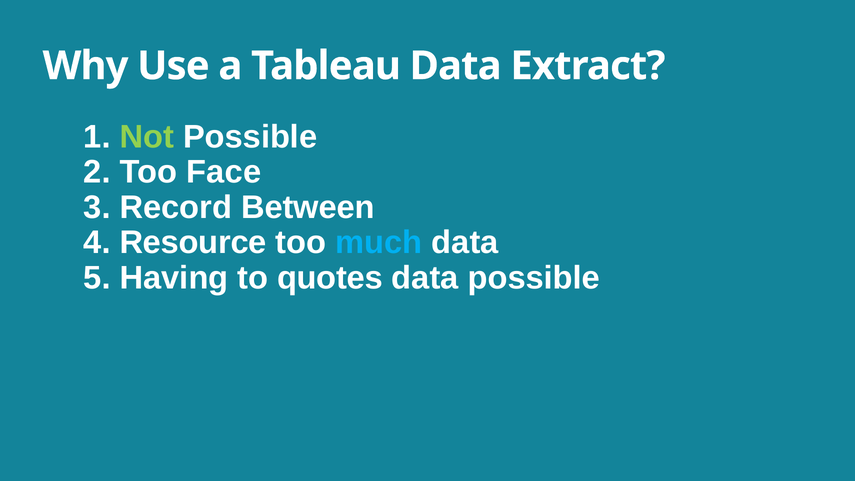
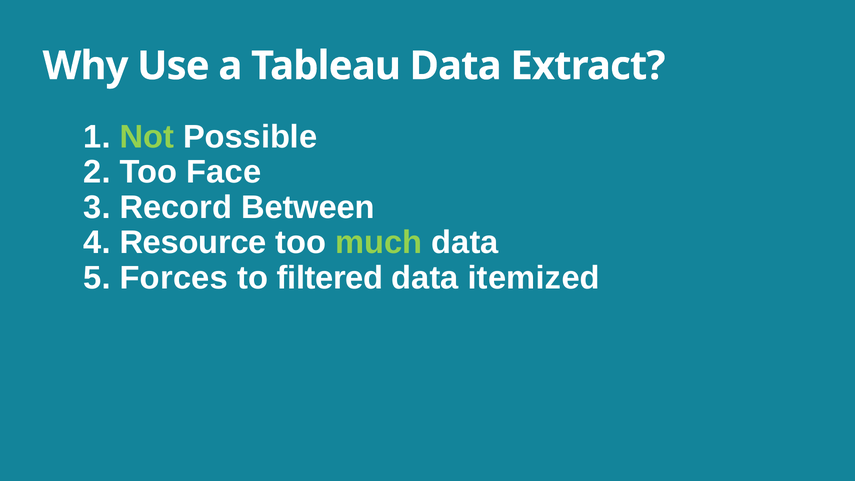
much colour: light blue -> light green
Having: Having -> Forces
quotes: quotes -> filtered
data possible: possible -> itemized
